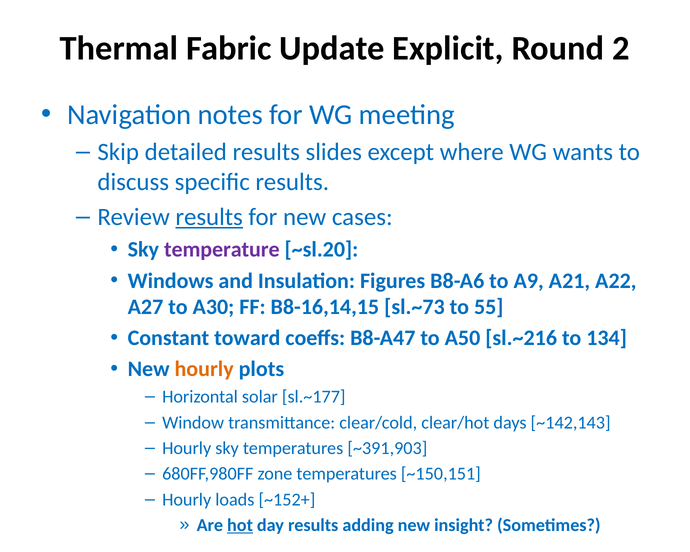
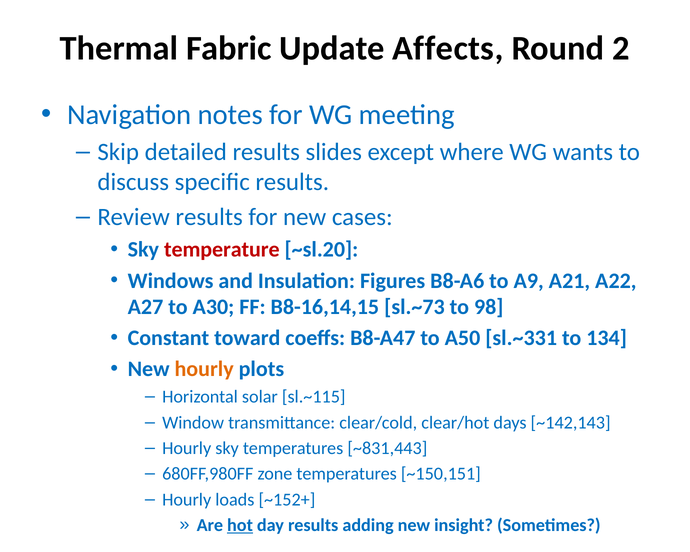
Explicit: Explicit -> Affects
results at (209, 217) underline: present -> none
temperature colour: purple -> red
55: 55 -> 98
sl.~216: sl.~216 -> sl.~331
sl.~177: sl.~177 -> sl.~115
~391,903: ~391,903 -> ~831,443
